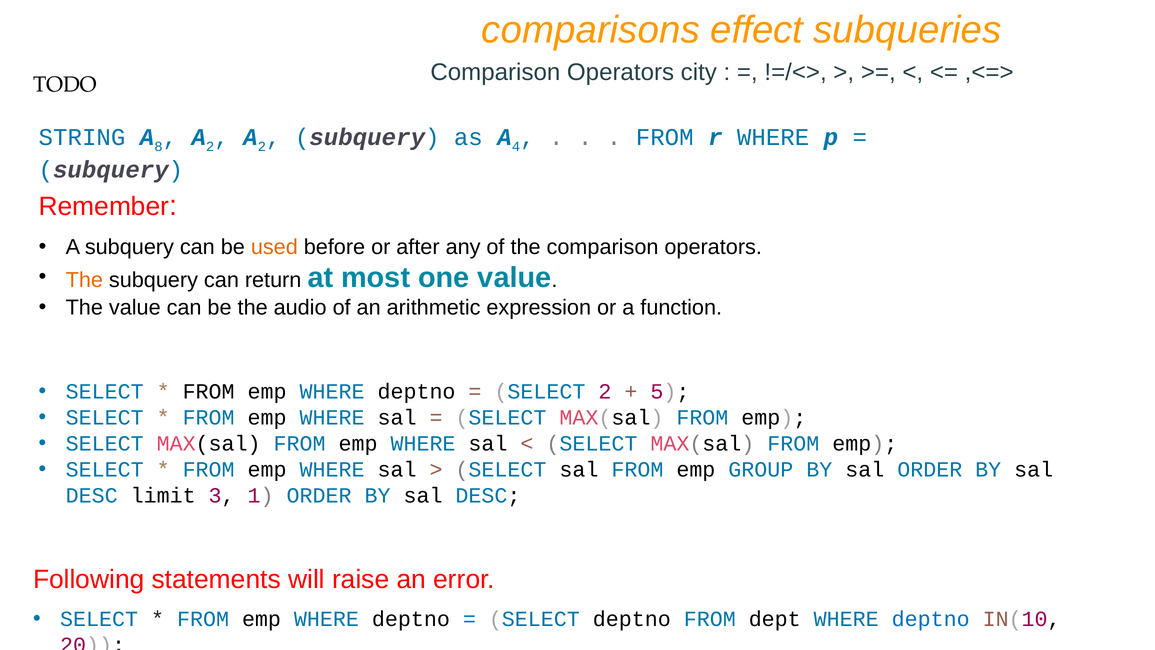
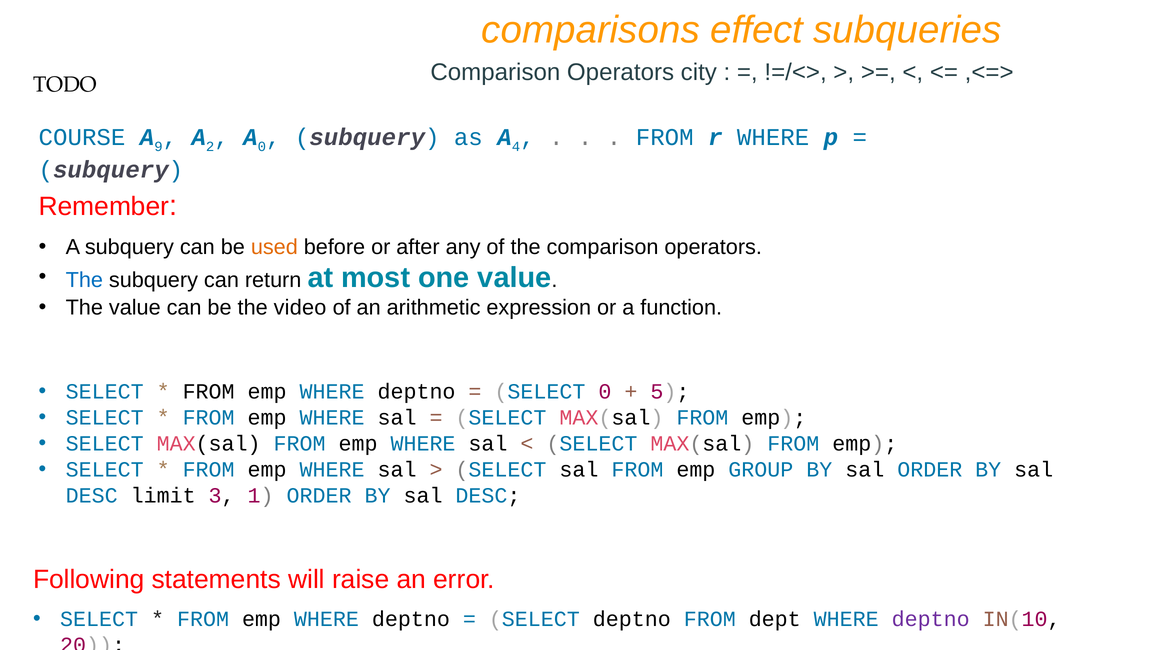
STRING: STRING -> COURSE
8: 8 -> 9
2 at (262, 146): 2 -> 0
The at (84, 280) colour: orange -> blue
audio: audio -> video
SELECT 2: 2 -> 0
deptno at (931, 619) colour: blue -> purple
